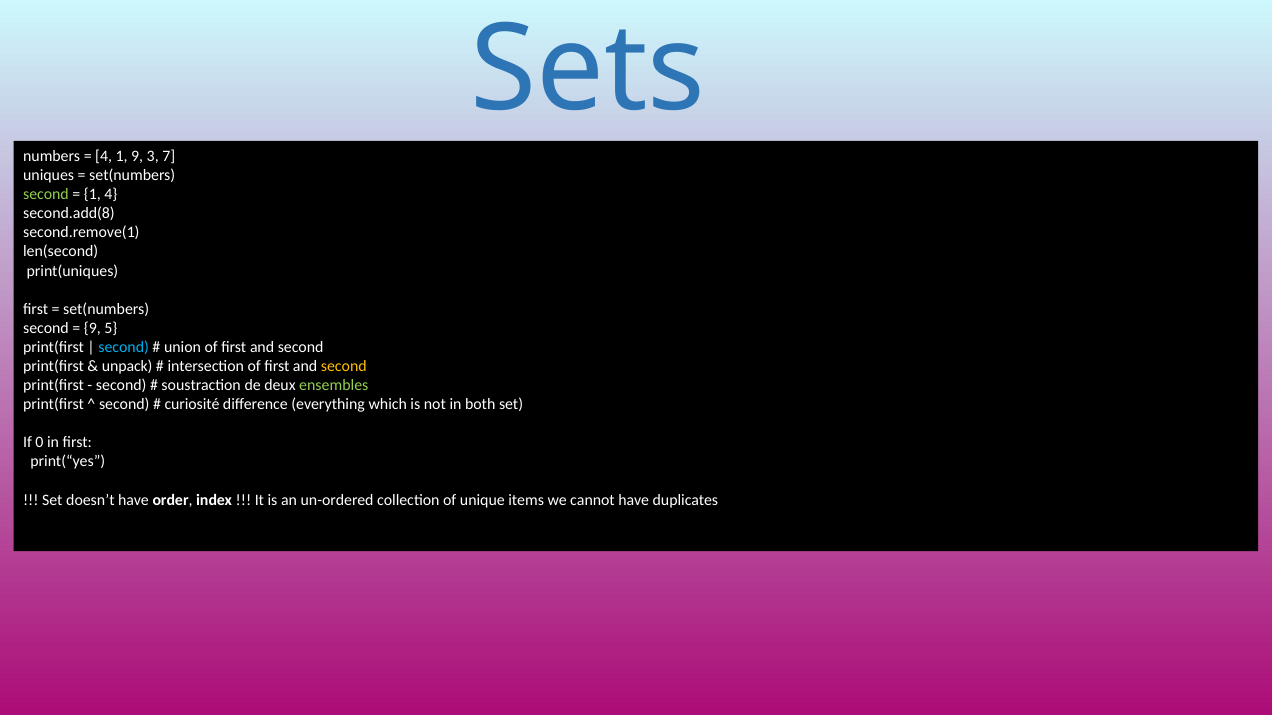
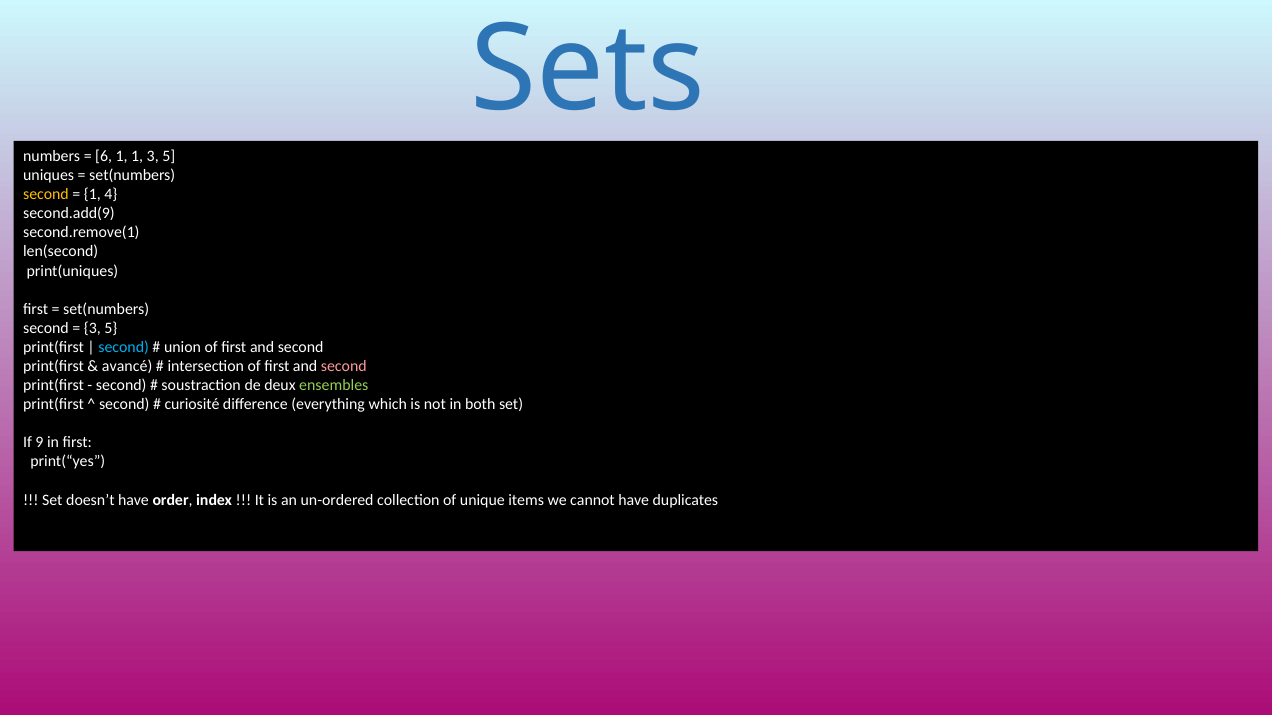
4 at (104, 156): 4 -> 6
1 9: 9 -> 1
7 at (169, 156): 7 -> 5
second at (46, 194) colour: light green -> yellow
second.add(8: second.add(8 -> second.add(9
9 at (92, 328): 9 -> 3
unpack: unpack -> avancé
second at (344, 366) colour: yellow -> pink
0: 0 -> 9
